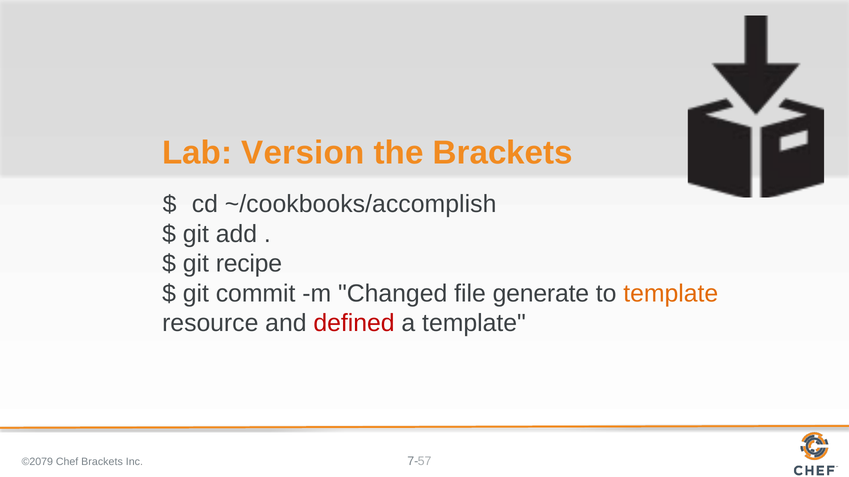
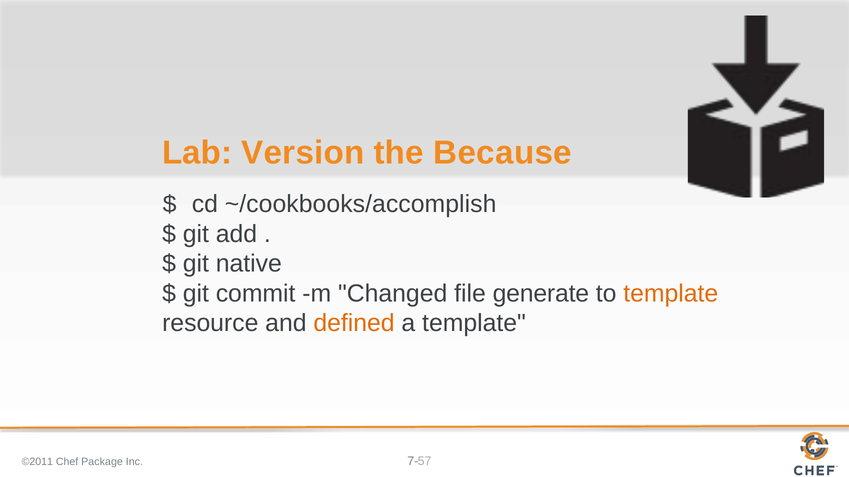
the Brackets: Brackets -> Because
recipe: recipe -> native
defined colour: red -> orange
©2079: ©2079 -> ©2011
Chef Brackets: Brackets -> Package
